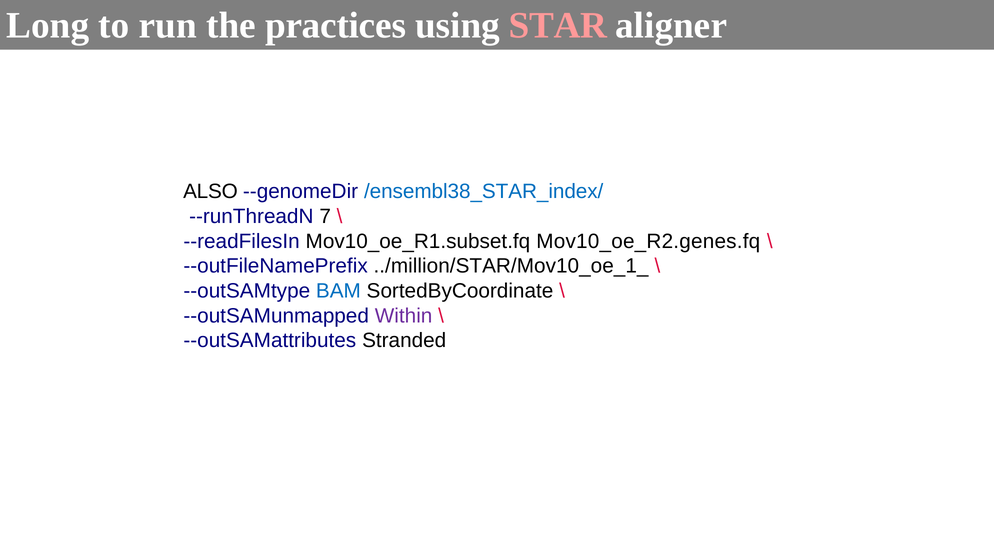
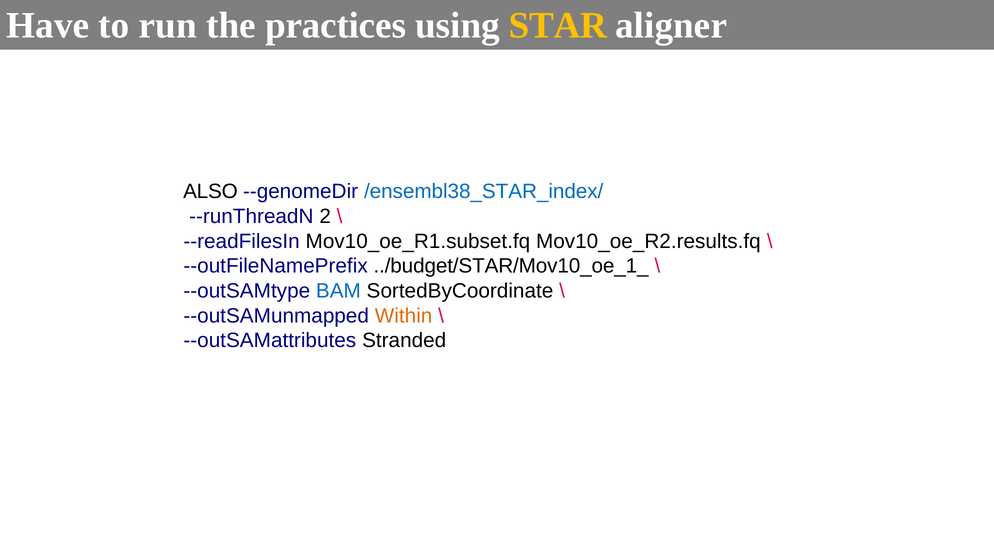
Long: Long -> Have
STAR colour: pink -> yellow
7: 7 -> 2
Mov10_oe_R2.genes.fq: Mov10_oe_R2.genes.fq -> Mov10_oe_R2.results.fq
../million/STAR/Mov10_oe_1_: ../million/STAR/Mov10_oe_1_ -> ../budget/STAR/Mov10_oe_1_
Within colour: purple -> orange
